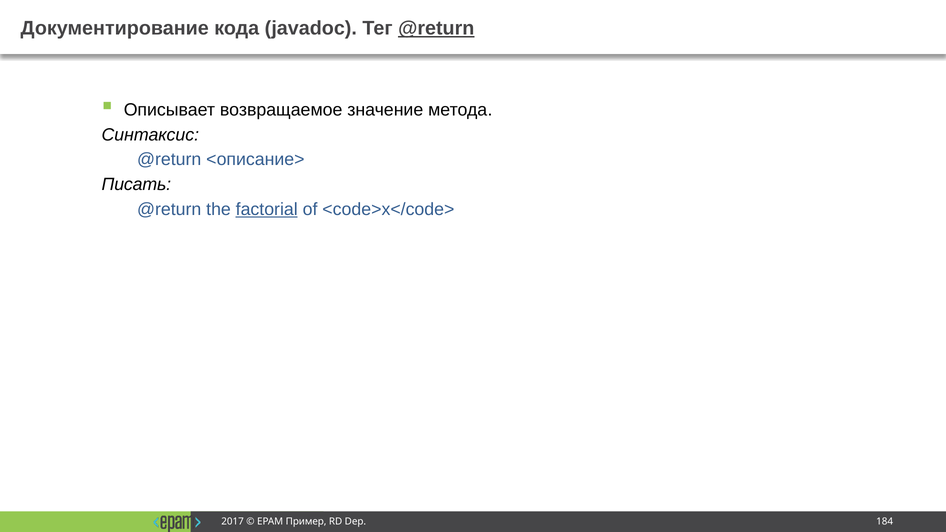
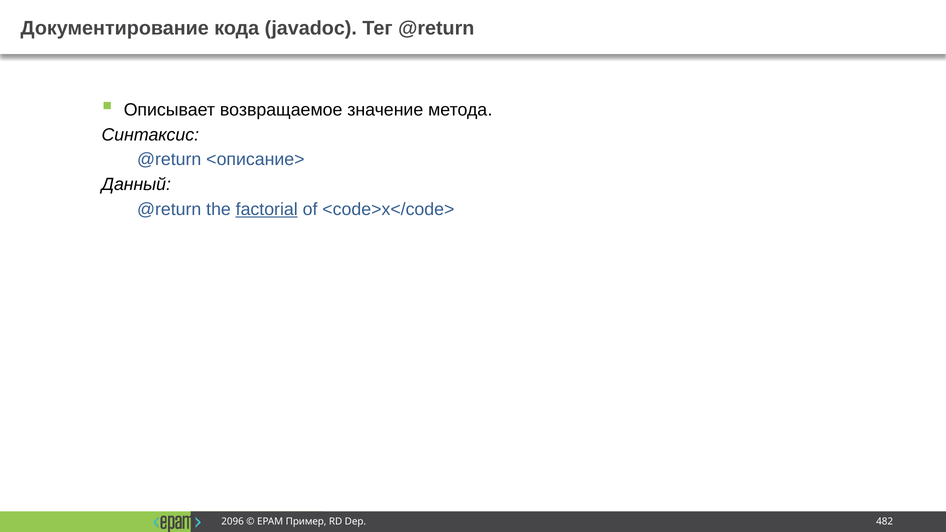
@return at (436, 28) underline: present -> none
Писать: Писать -> Данный
2017: 2017 -> 2096
184: 184 -> 482
